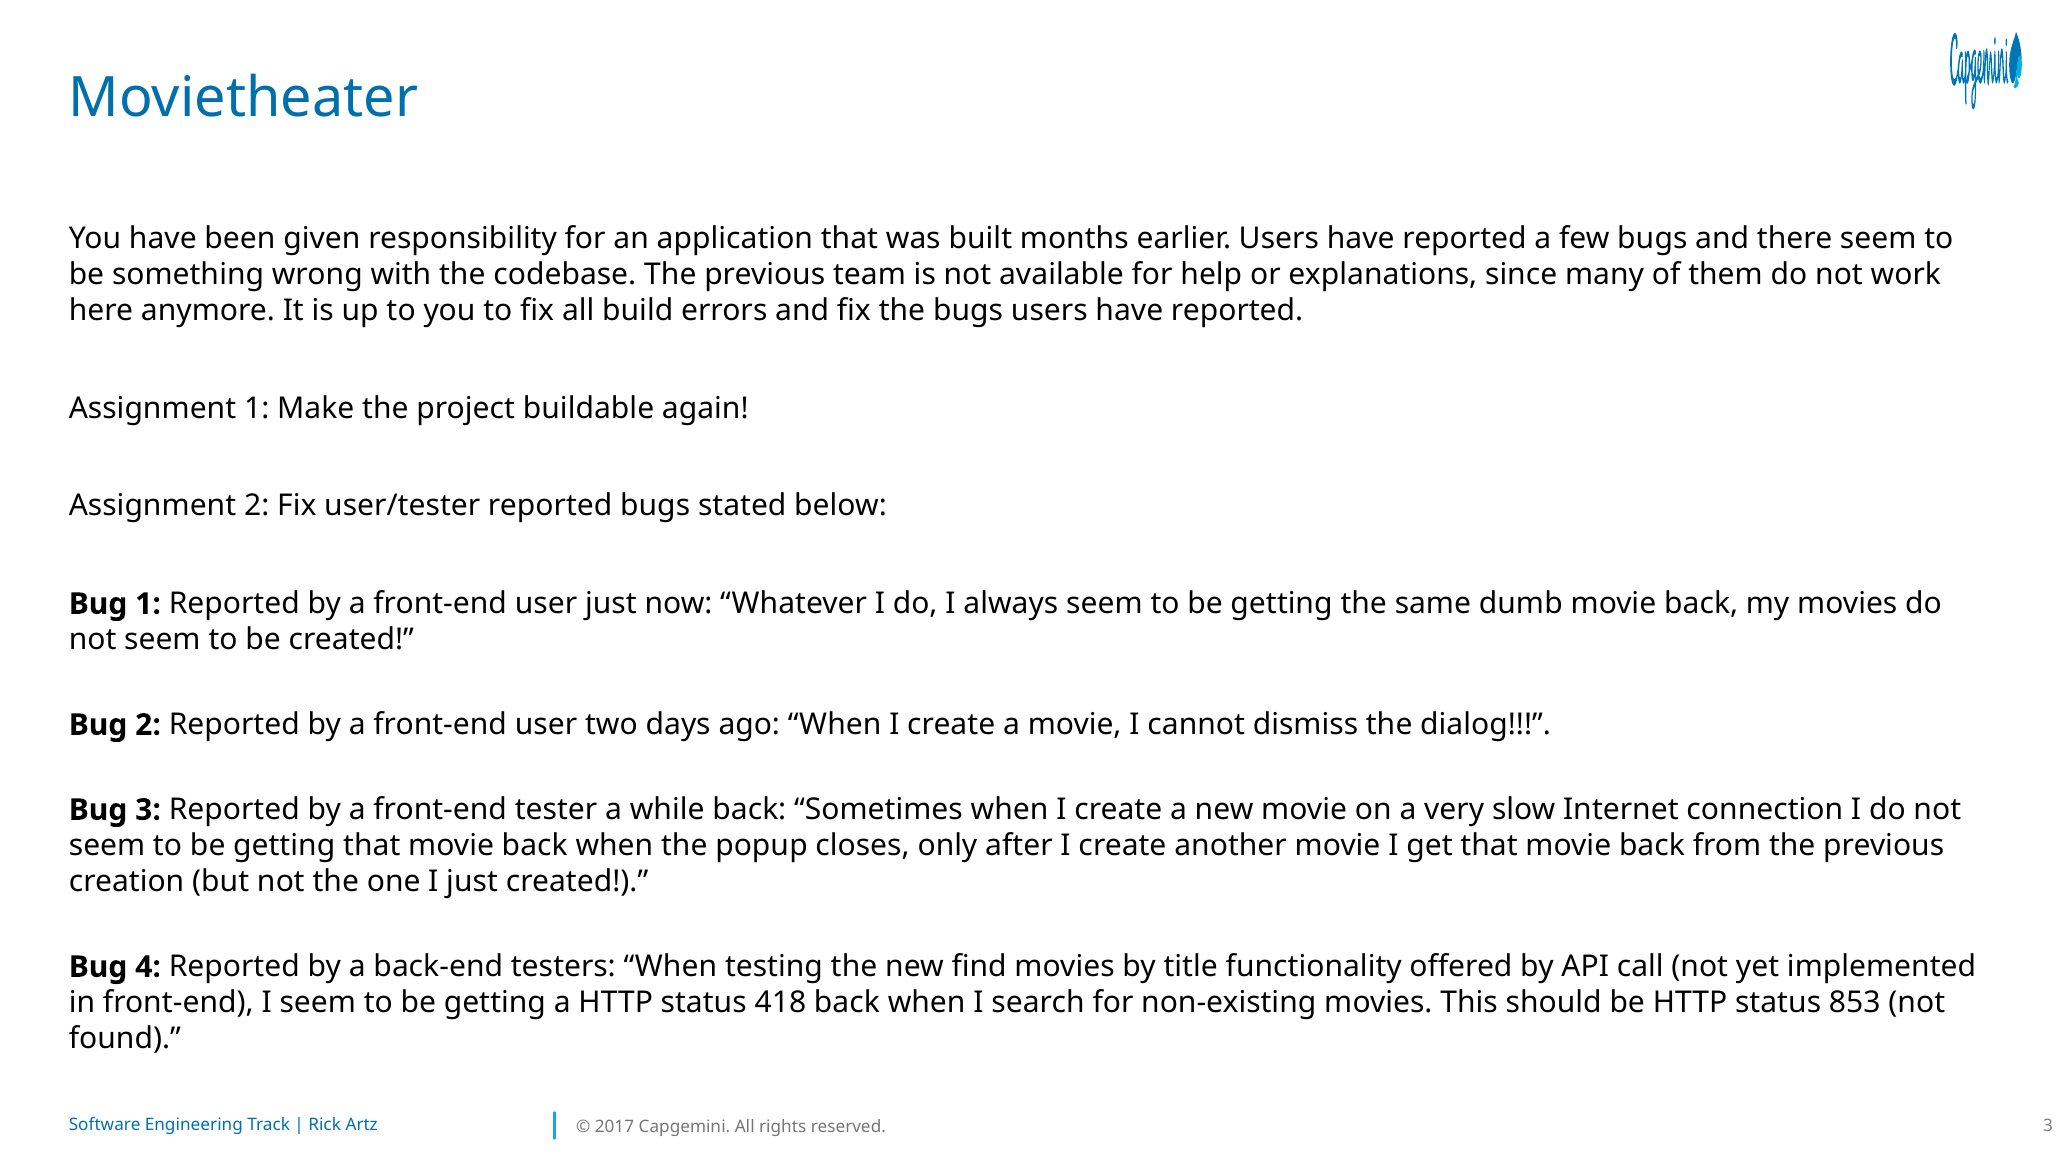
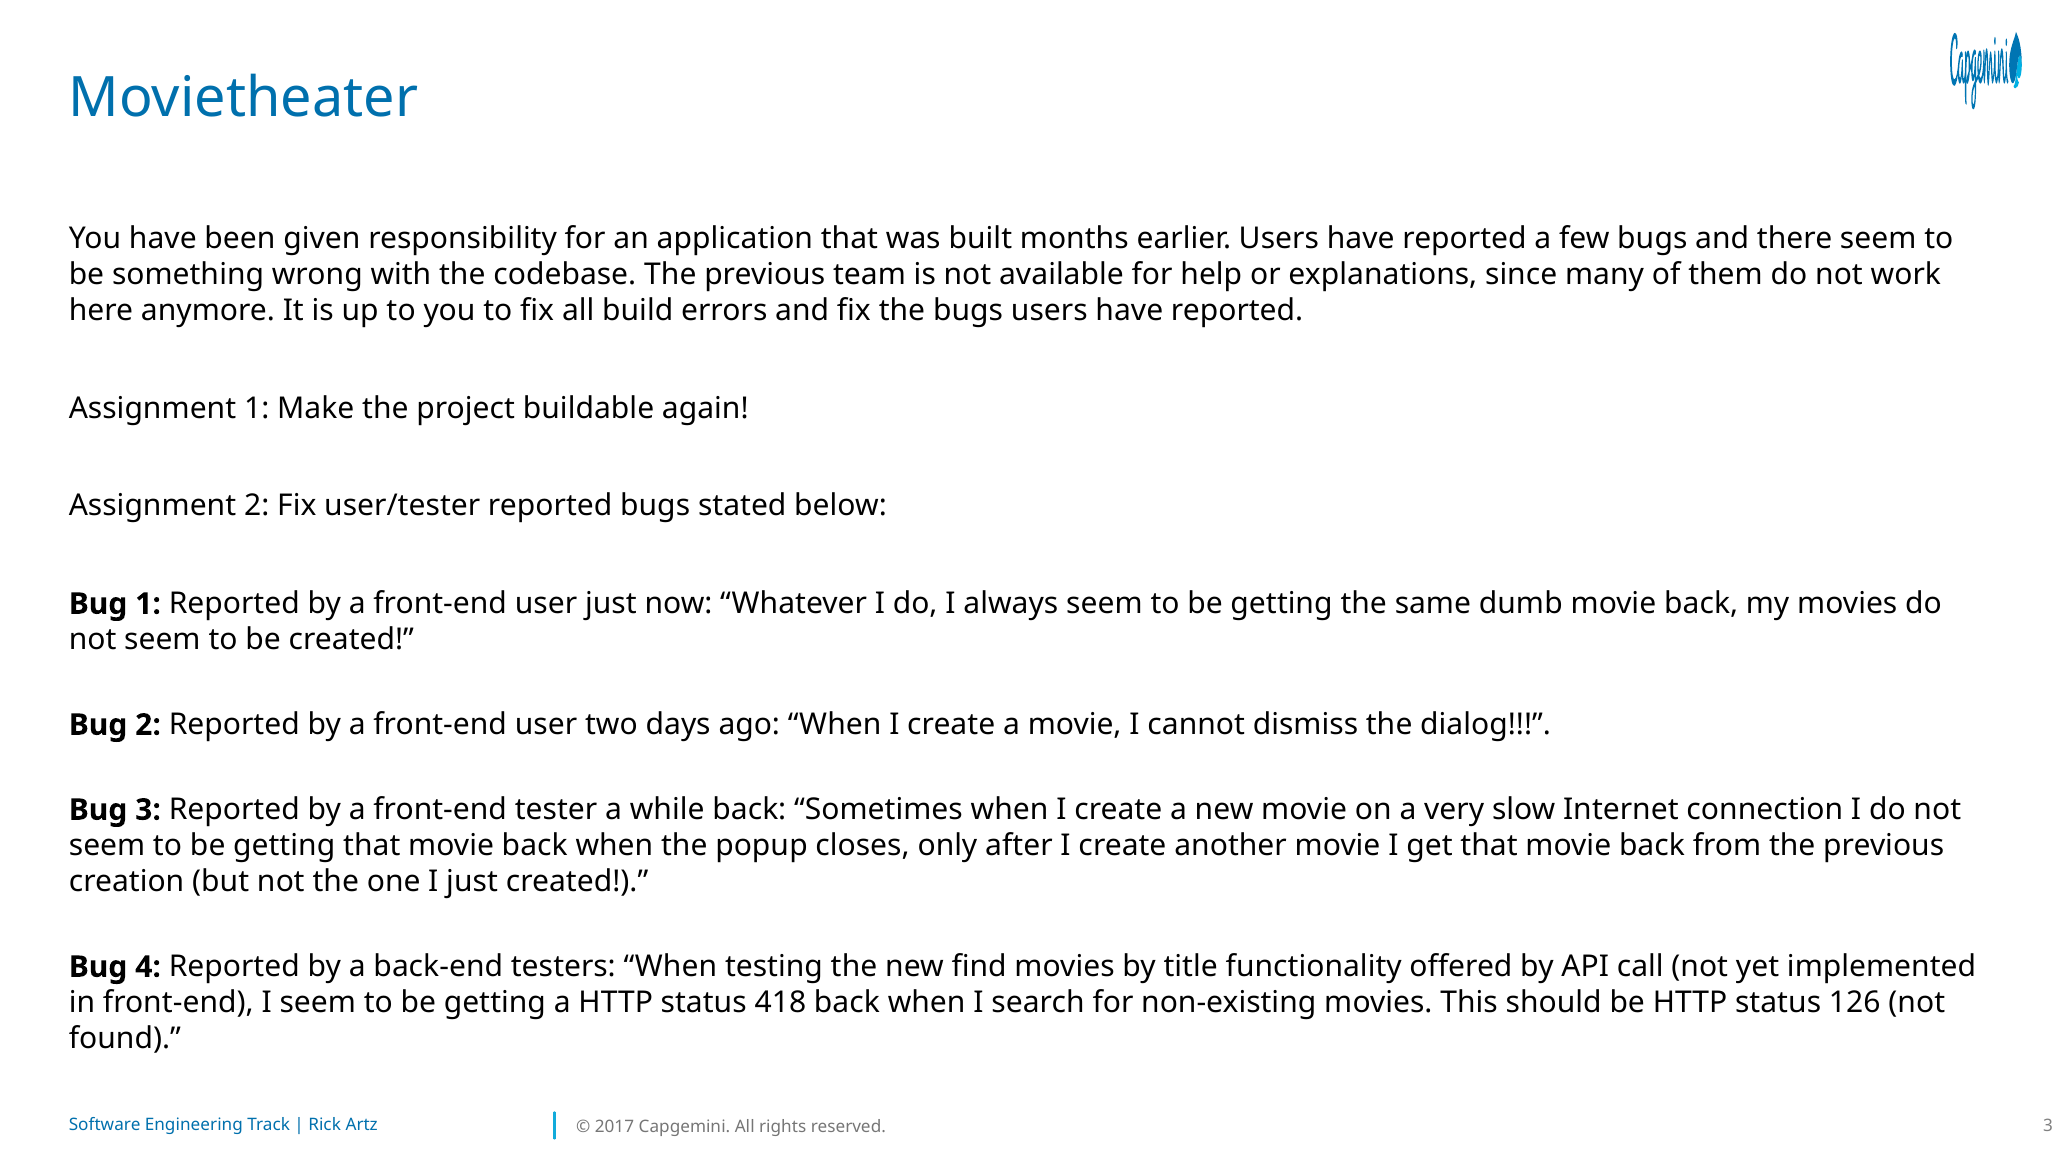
853: 853 -> 126
